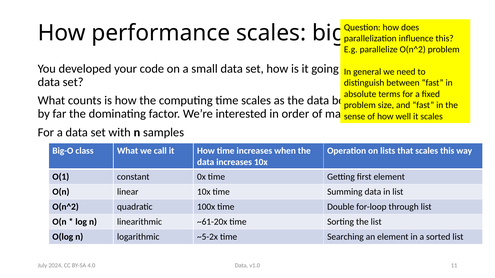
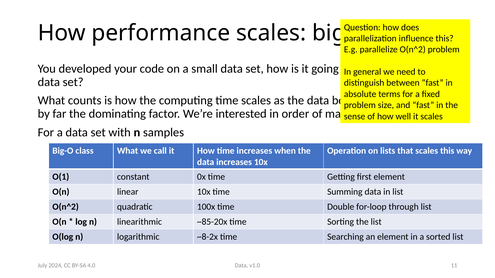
~61-20x: ~61-20x -> ~85-20x
~5-2x: ~5-2x -> ~8-2x
